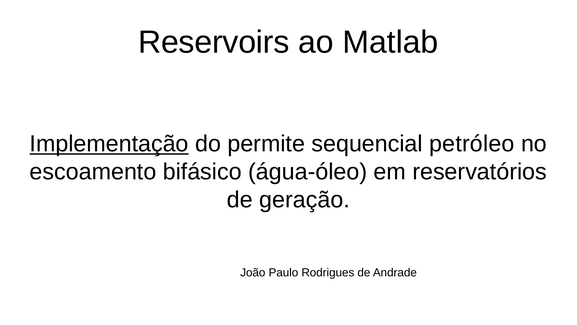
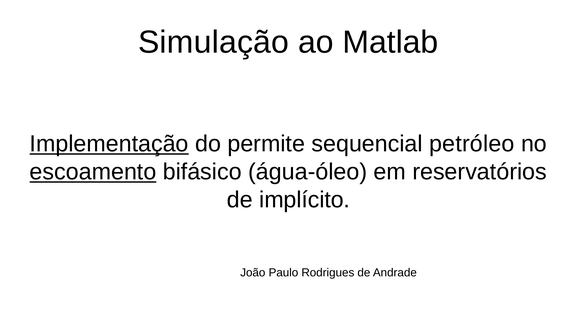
Reservoirs: Reservoirs -> Simulação
escoamento underline: none -> present
geração: geração -> implícito
